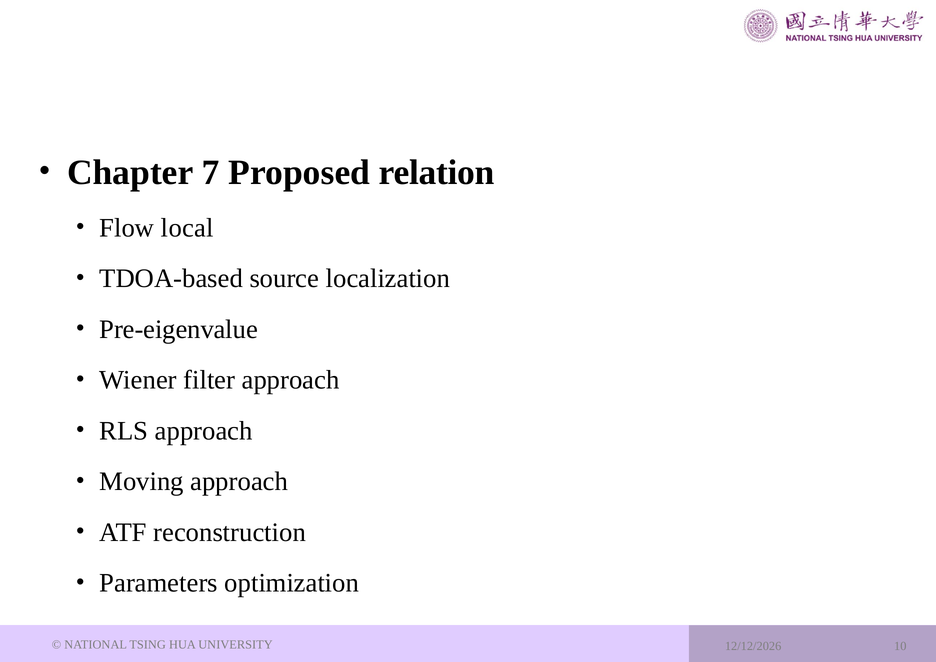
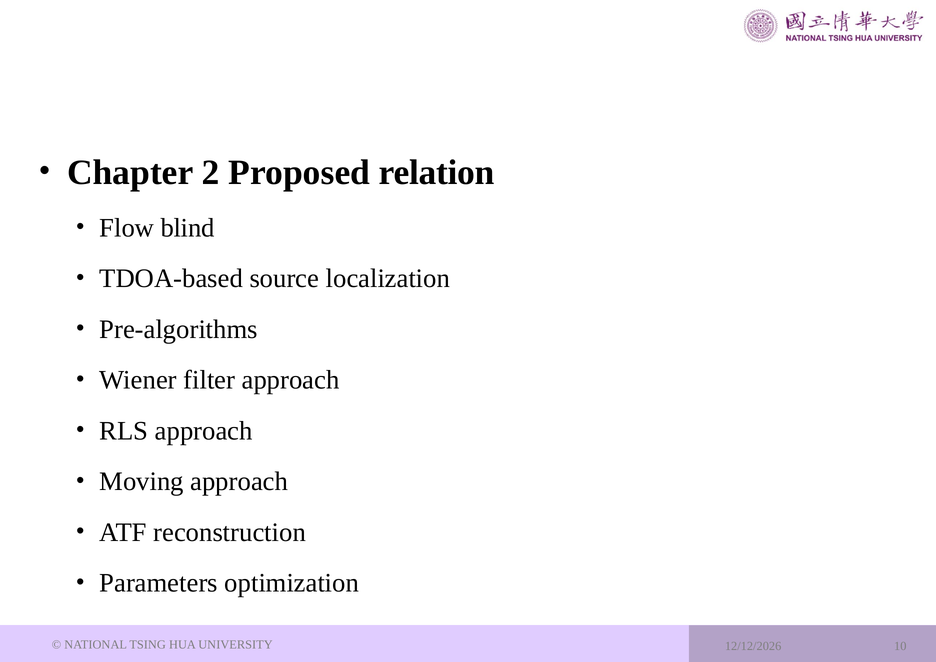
7: 7 -> 2
local: local -> blind
Pre-eigenvalue: Pre-eigenvalue -> Pre-algorithms
